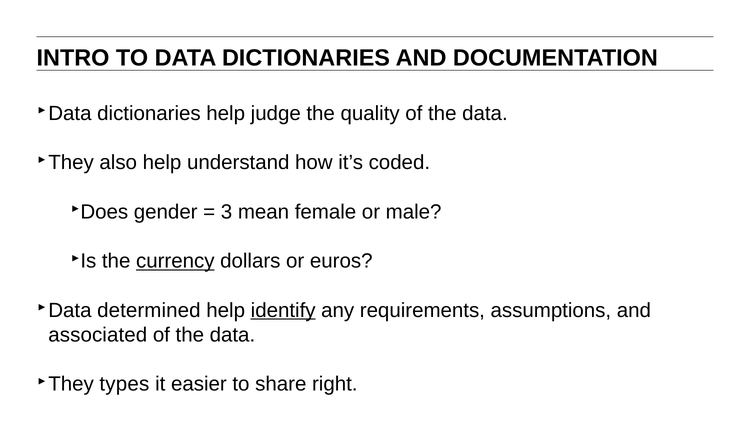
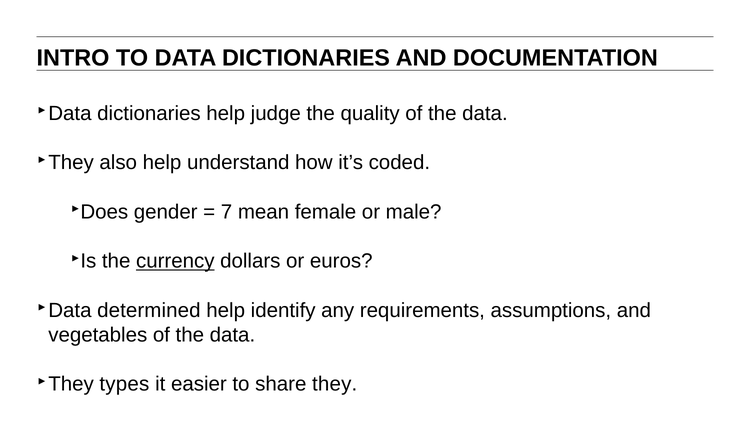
3: 3 -> 7
identify underline: present -> none
associated: associated -> vegetables
right: right -> they
